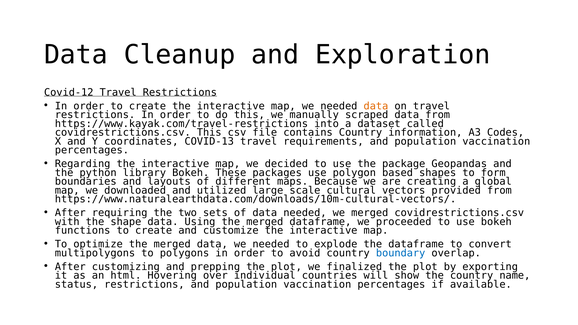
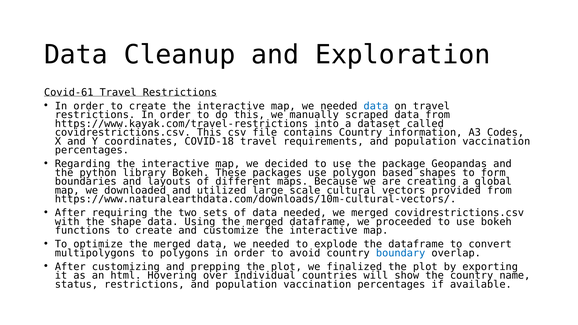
Covid-12: Covid-12 -> Covid-61
data at (376, 106) colour: orange -> blue
COVID-13: COVID-13 -> COVID-18
